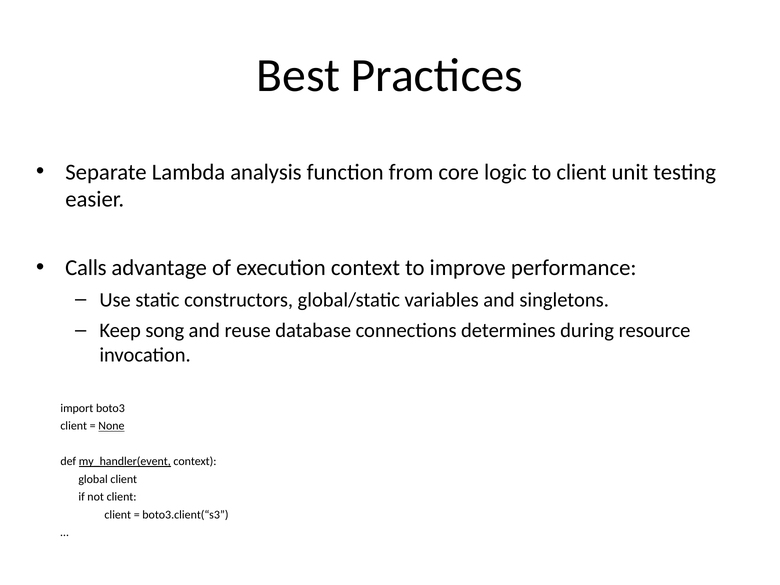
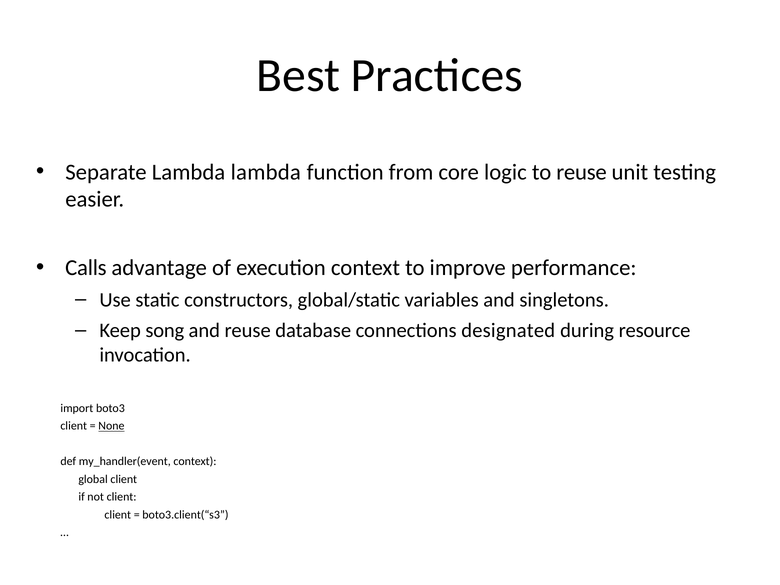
Lambda analysis: analysis -> lambda
to client: client -> reuse
determines: determines -> designated
my_handler(event underline: present -> none
